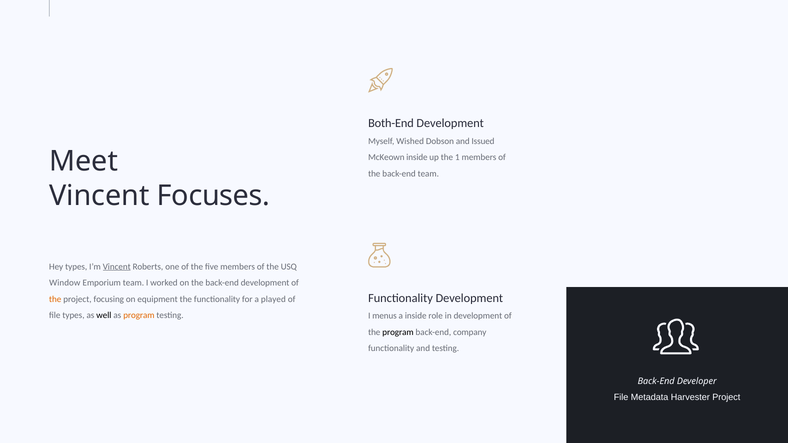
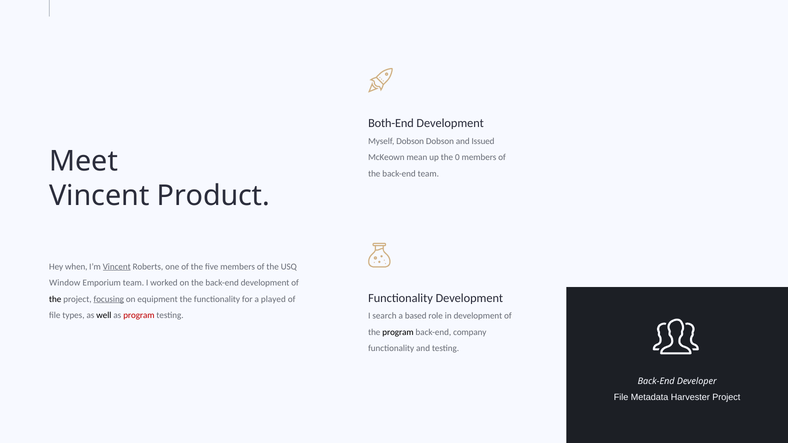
Myself Wished: Wished -> Dobson
McKeown inside: inside -> mean
the 1: 1 -> 0
Focuses: Focuses -> Product
Hey types: types -> when
the at (55, 299) colour: orange -> black
focusing underline: none -> present
program at (139, 315) colour: orange -> red
menus: menus -> search
a inside: inside -> based
